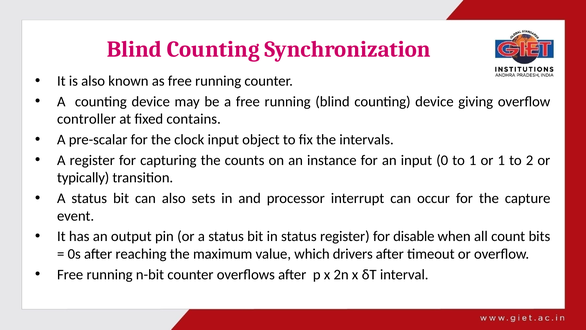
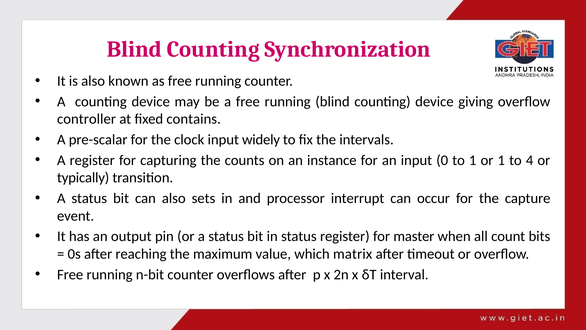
object: object -> widely
2: 2 -> 4
disable: disable -> master
drivers: drivers -> matrix
